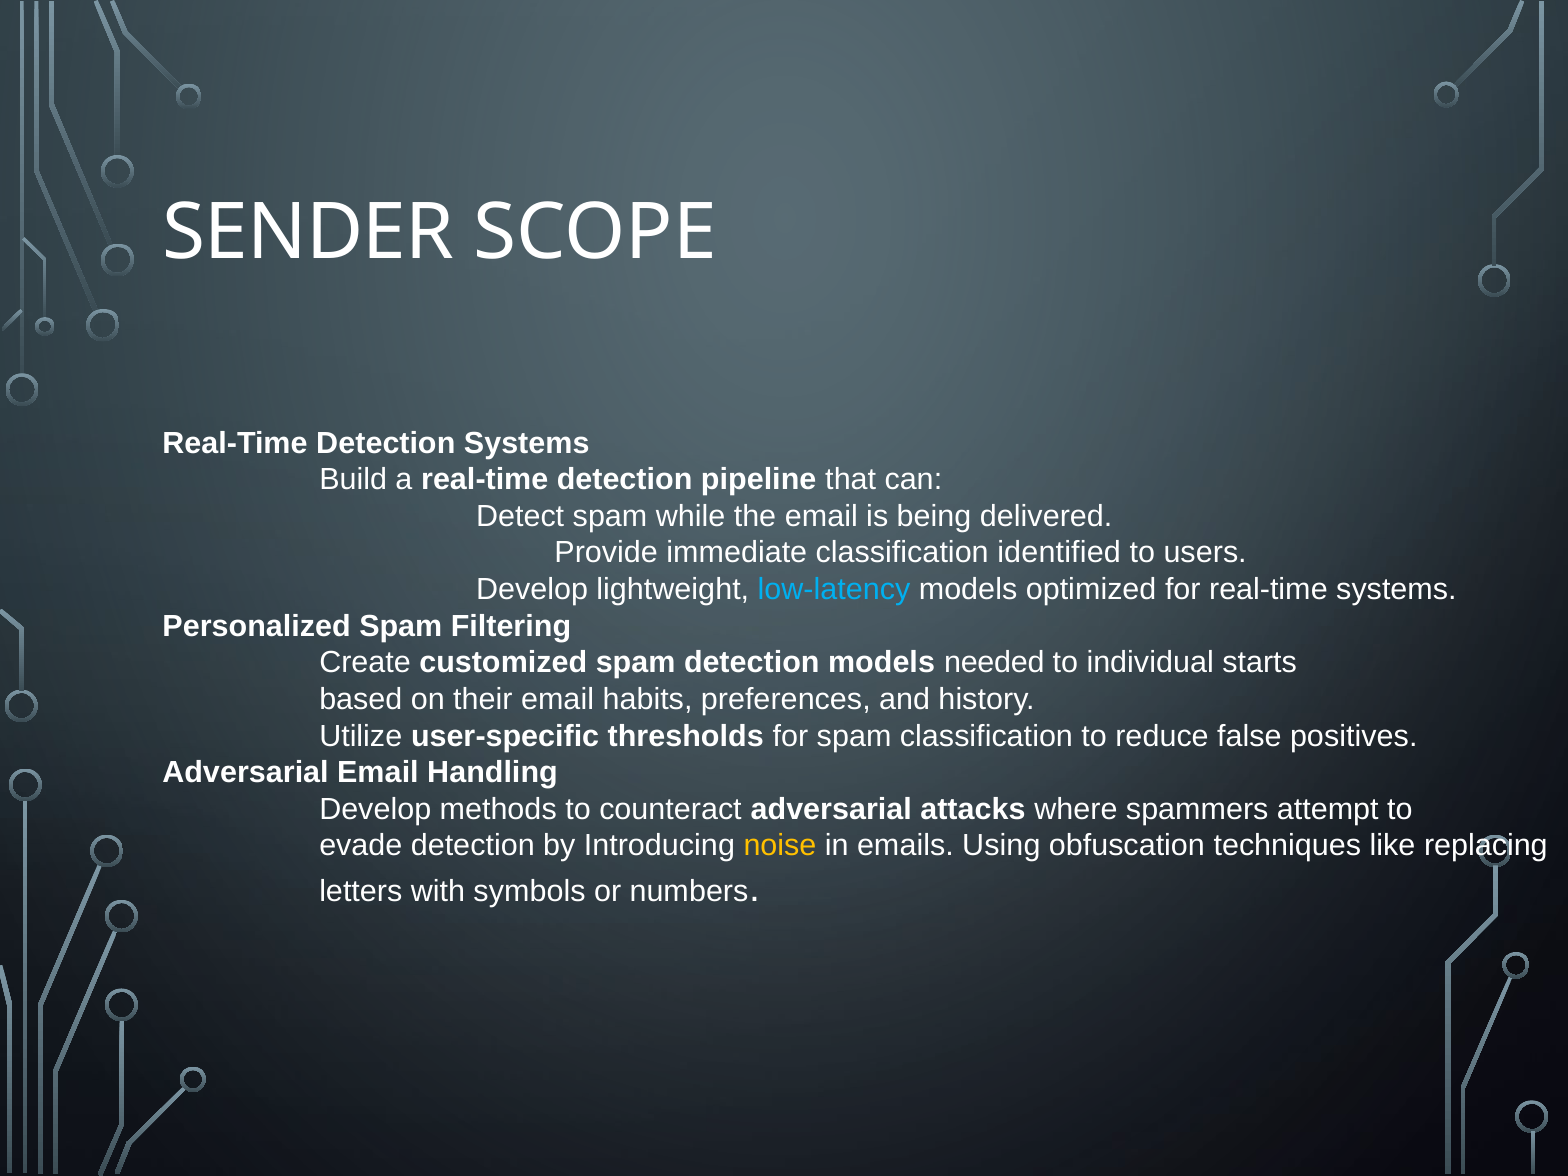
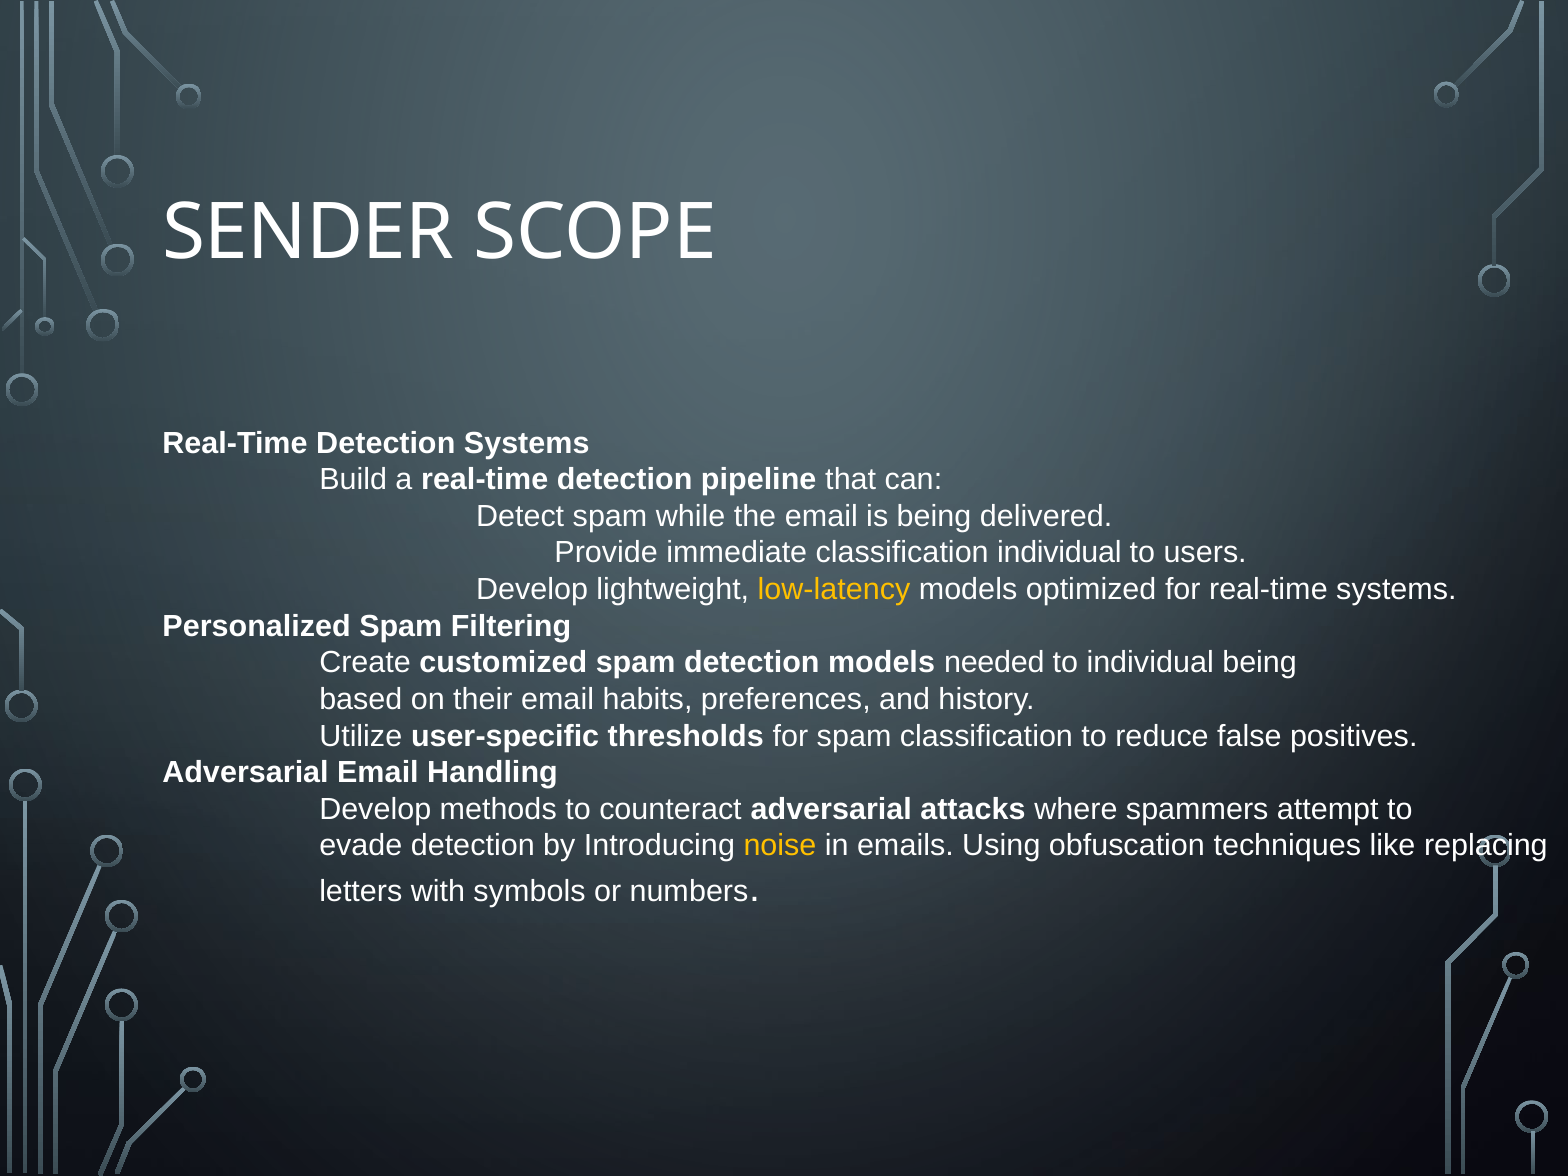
classification identified: identified -> individual
low-latency colour: light blue -> yellow
individual starts: starts -> being
